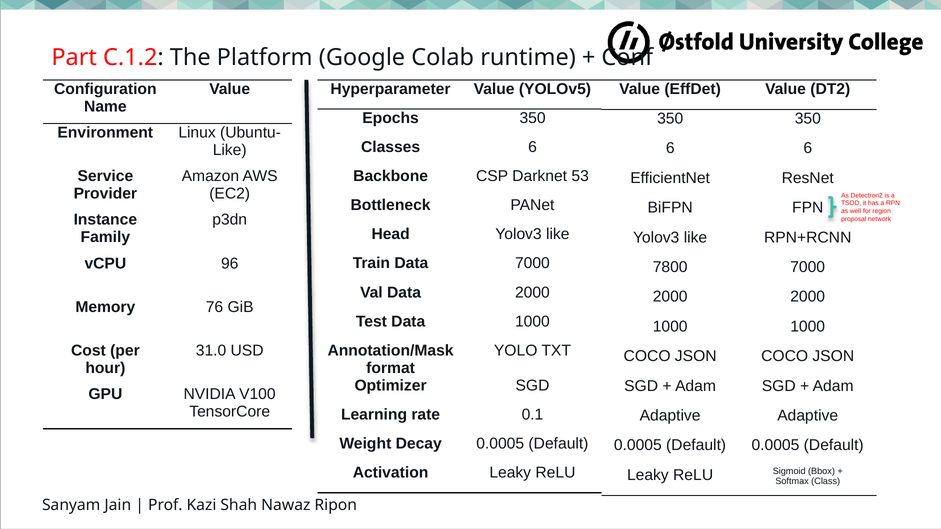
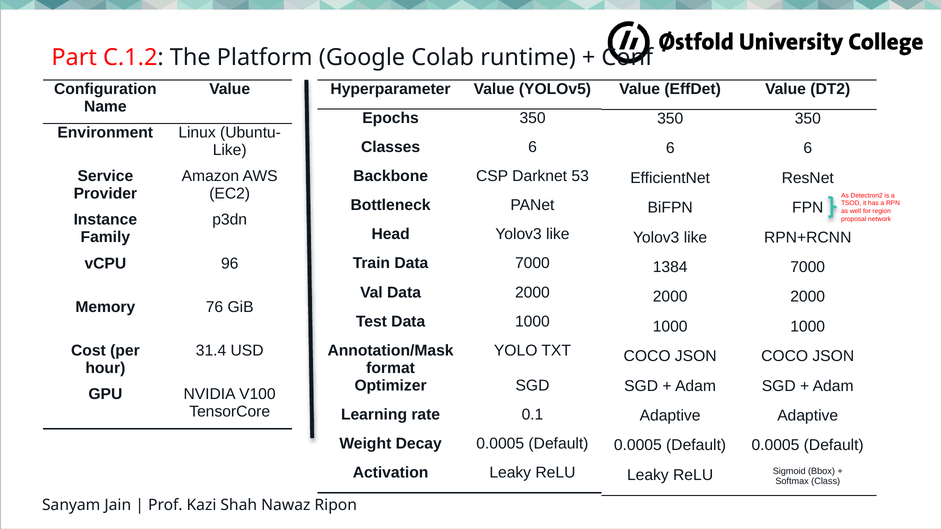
7800: 7800 -> 1384
31.0: 31.0 -> 31.4
